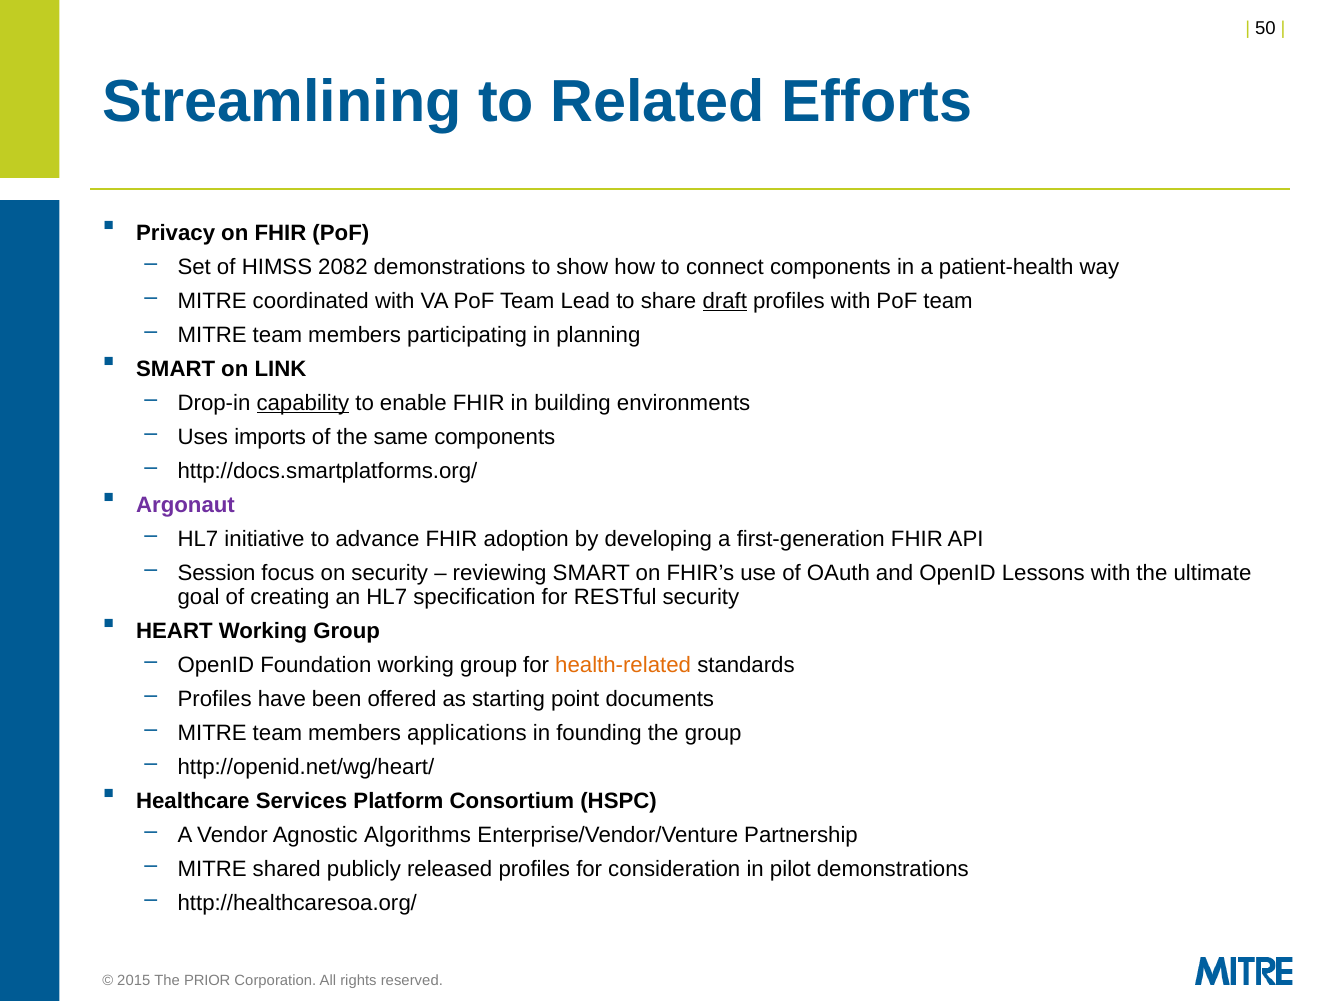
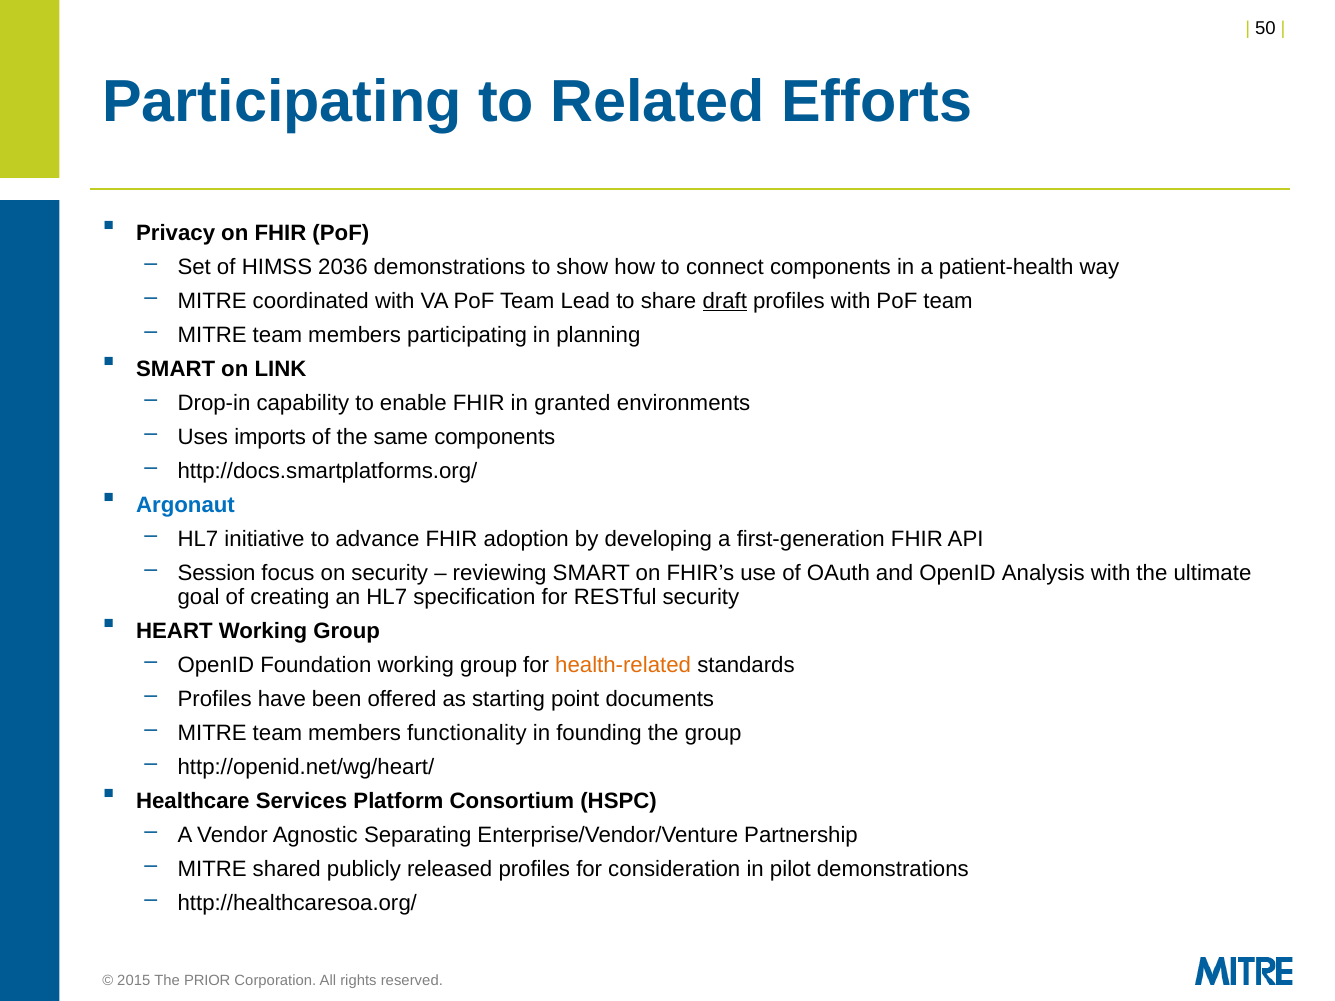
Streamlining at (282, 102): Streamlining -> Participating
2082: 2082 -> 2036
capability underline: present -> none
building: building -> granted
Argonaut colour: purple -> blue
Lessons: Lessons -> Analysis
applications: applications -> functionality
Algorithms: Algorithms -> Separating
